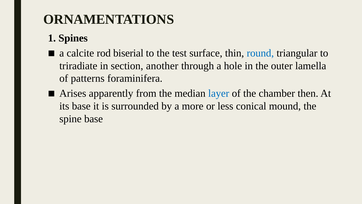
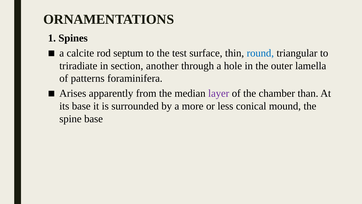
biserial: biserial -> septum
layer colour: blue -> purple
then: then -> than
